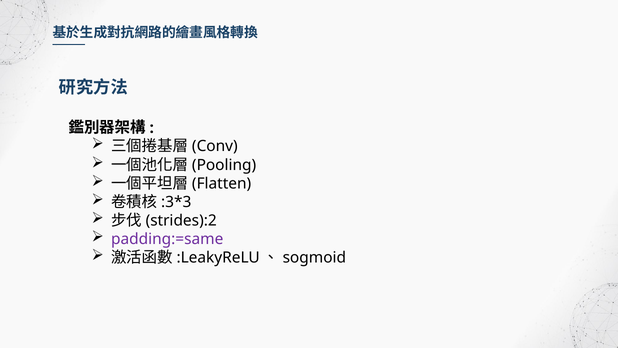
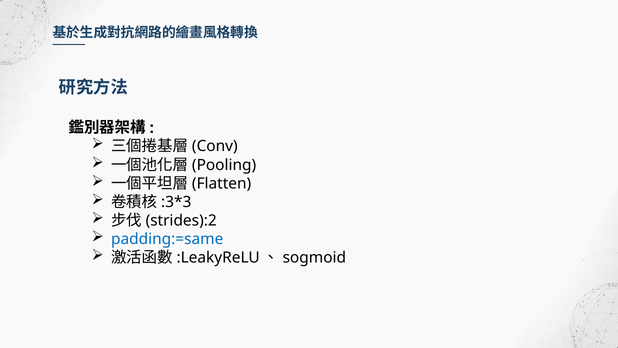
padding:=same colour: purple -> blue
